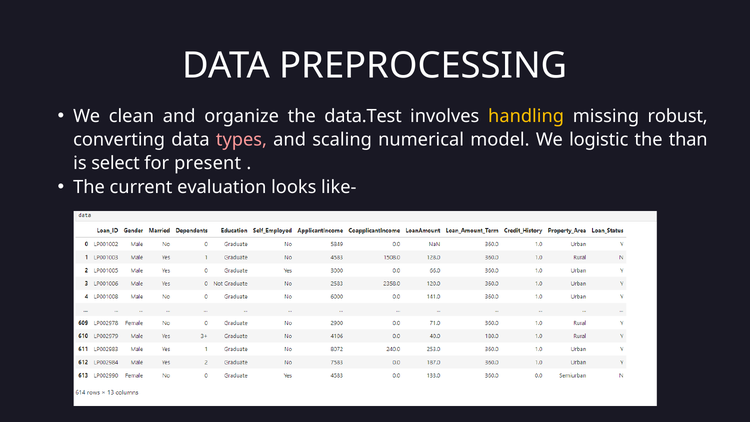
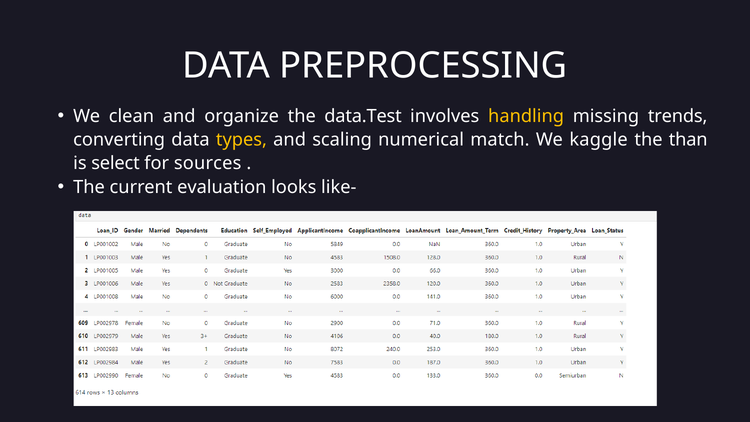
robust: robust -> trends
types colour: pink -> yellow
model: model -> match
logistic: logistic -> kaggle
present: present -> sources
